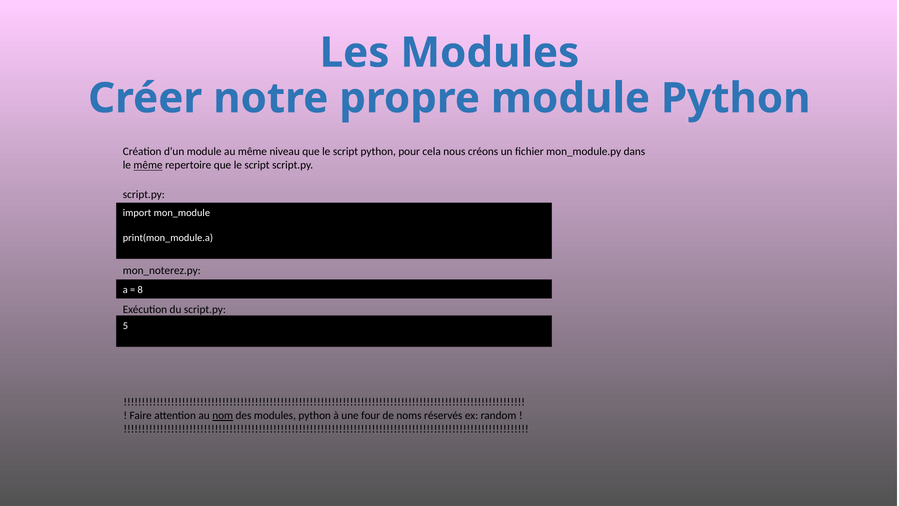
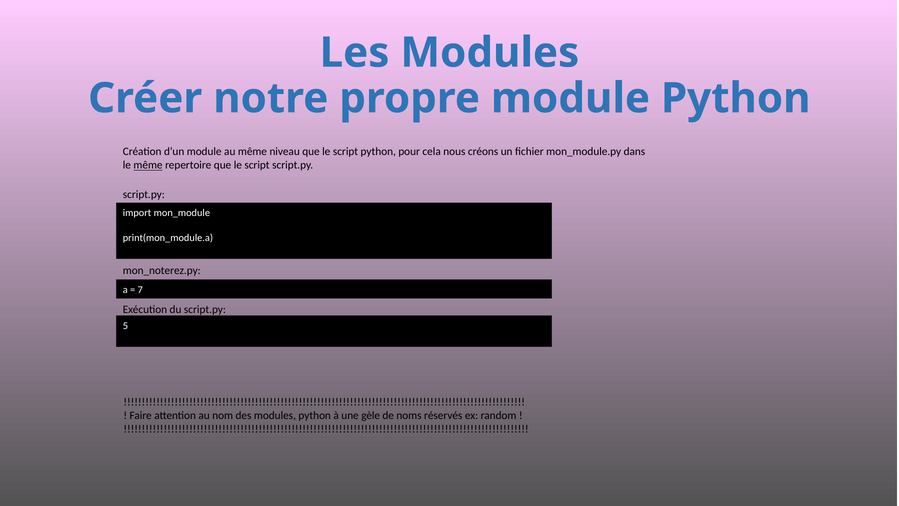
8: 8 -> 7
nom underline: present -> none
four: four -> gèle
